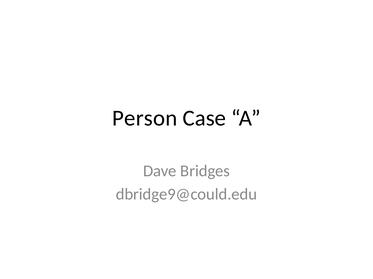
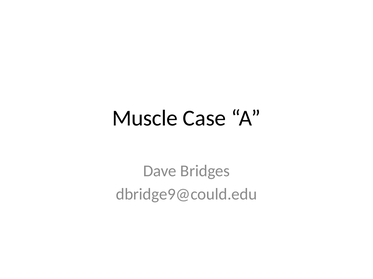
Person: Person -> Muscle
